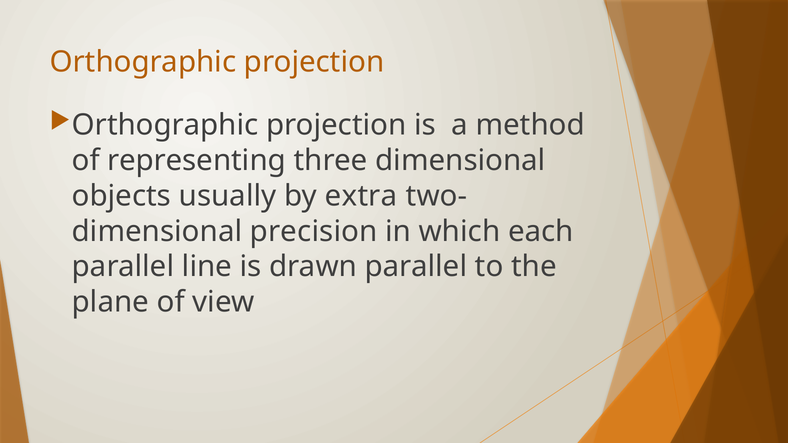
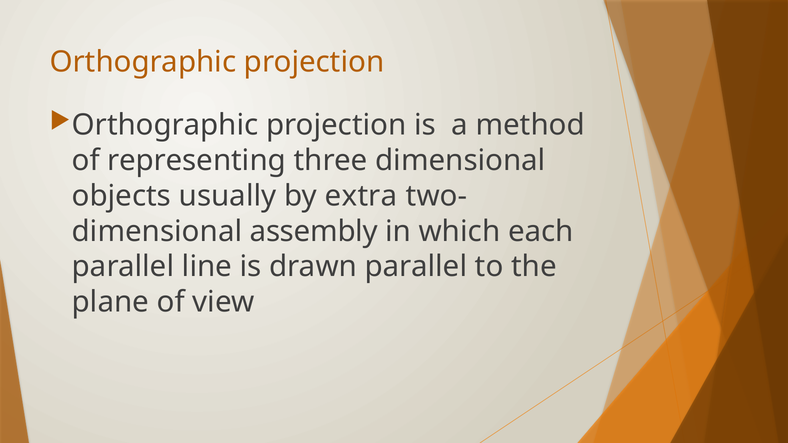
precision: precision -> assembly
